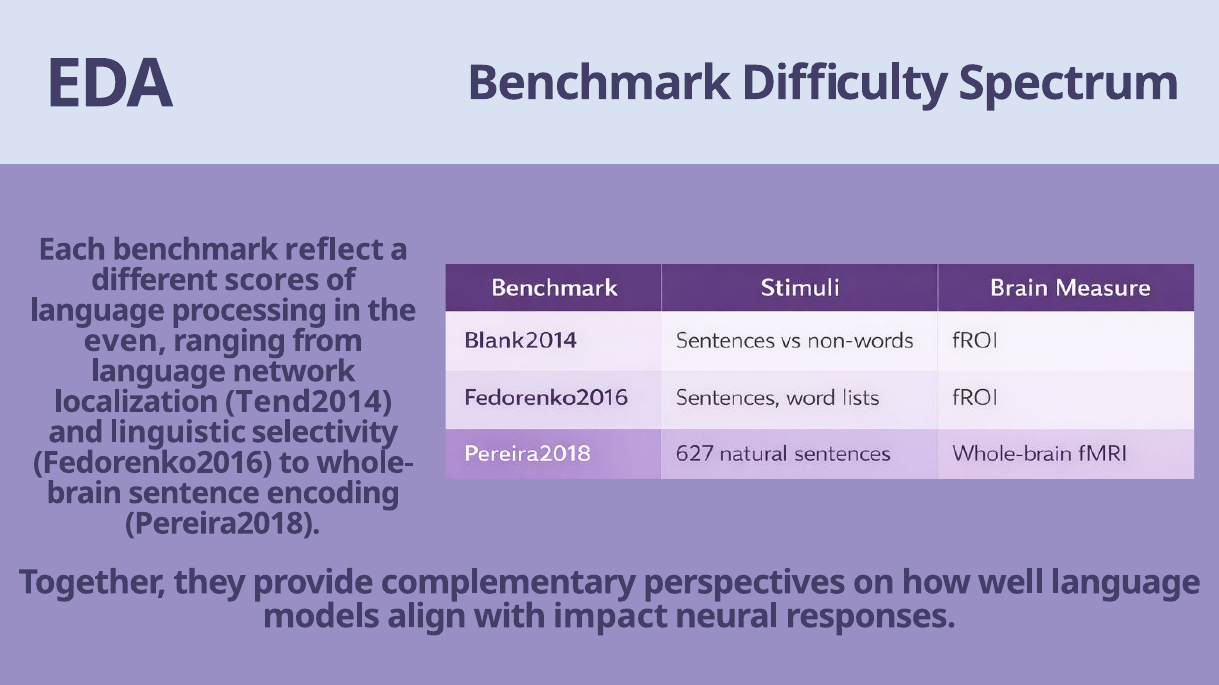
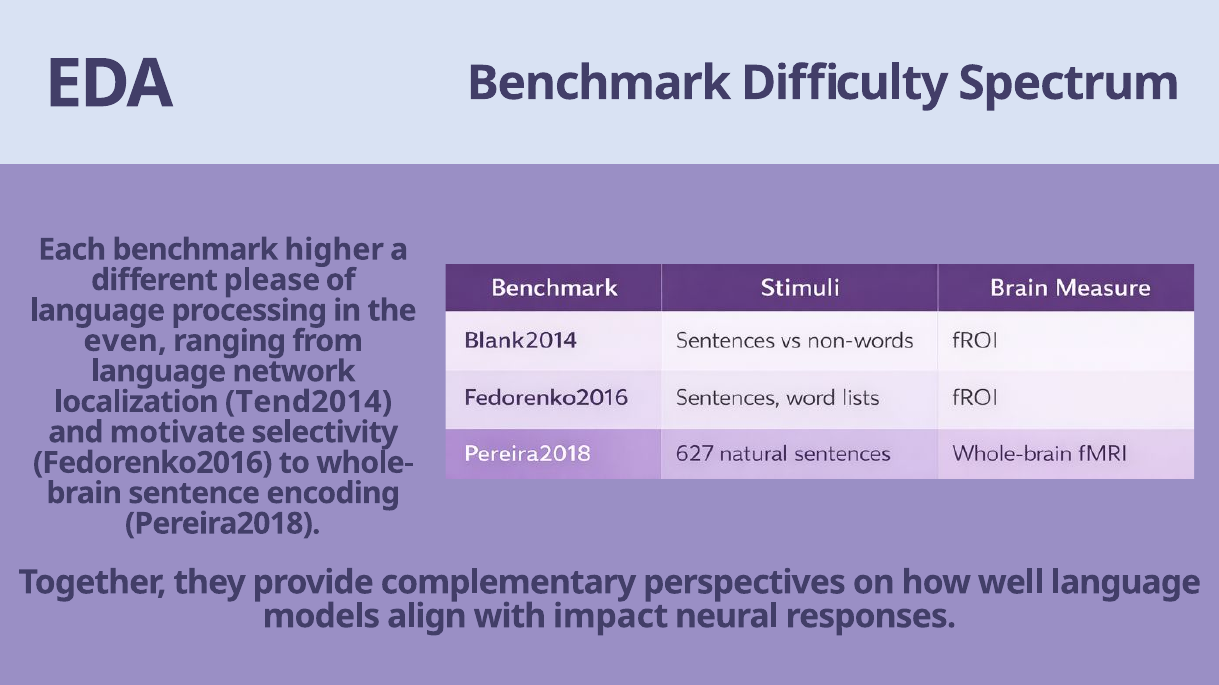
reflect: reflect -> higher
scores: scores -> please
linguistic: linguistic -> motivate
